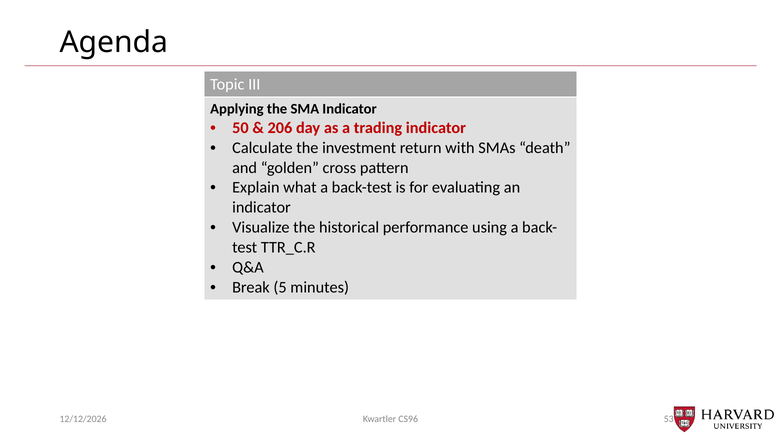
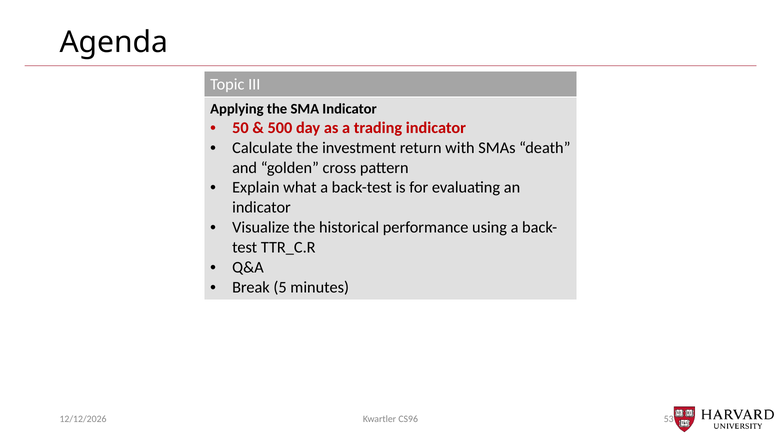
206: 206 -> 500
